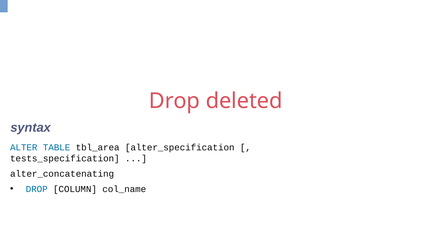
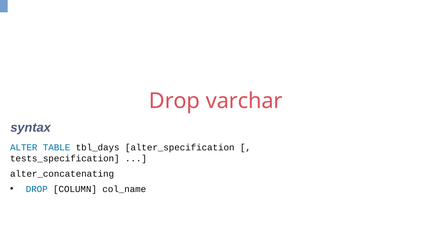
deleted: deleted -> varchar
tbl_area: tbl_area -> tbl_days
